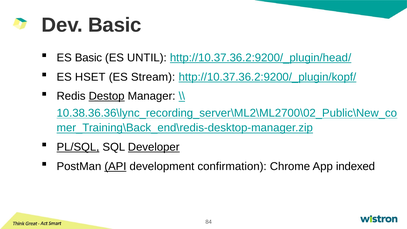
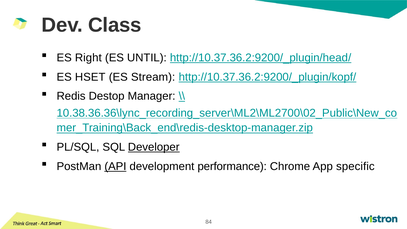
Dev Basic: Basic -> Class
ES Basic: Basic -> Right
Destop underline: present -> none
PL/SQL underline: present -> none
confirmation: confirmation -> performance
indexed: indexed -> specific
